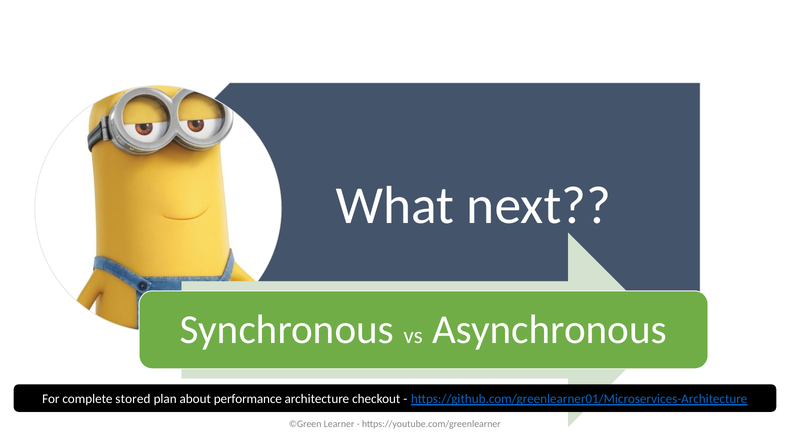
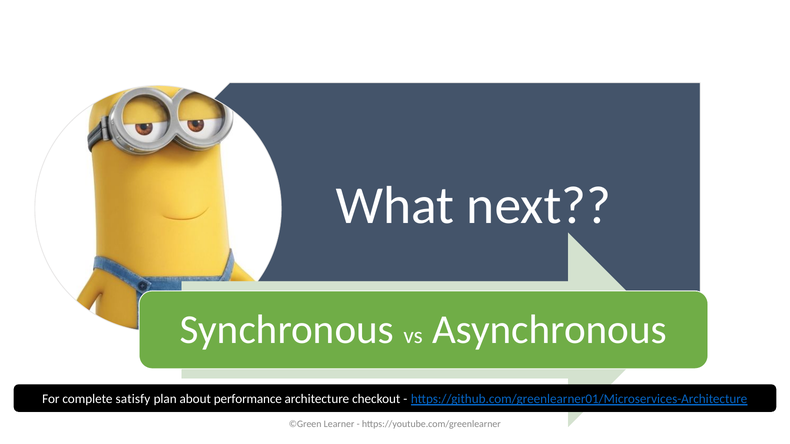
stored: stored -> satisfy
